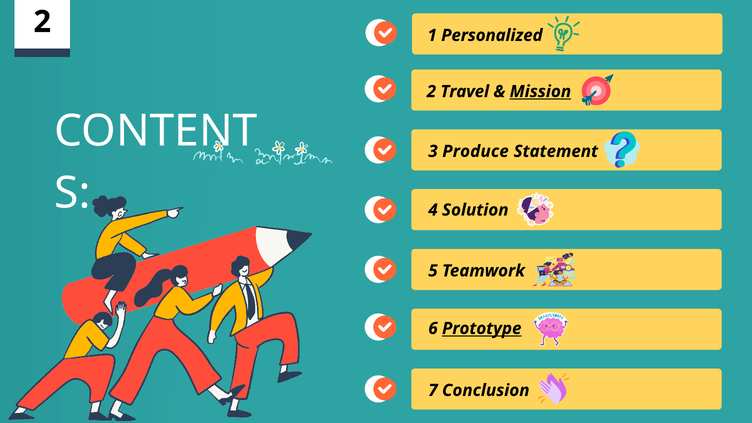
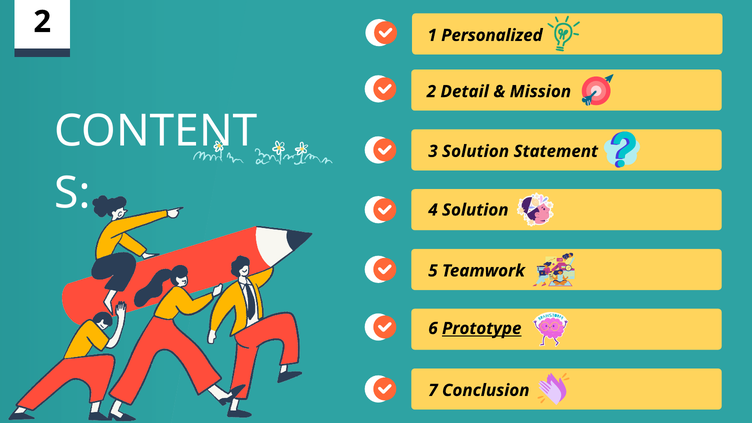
Travel: Travel -> Detail
Mission underline: present -> none
3 Produce: Produce -> Solution
